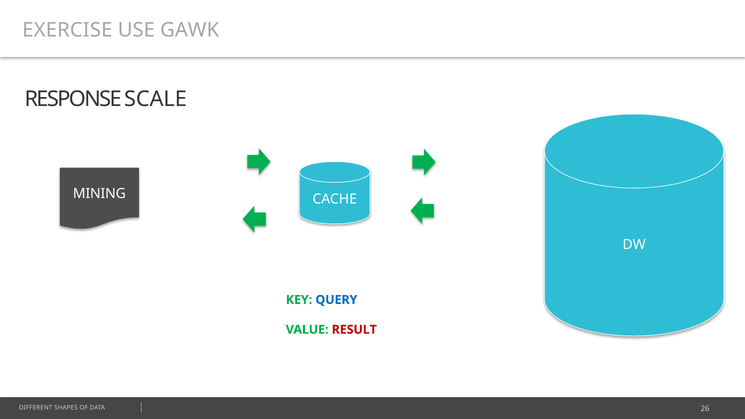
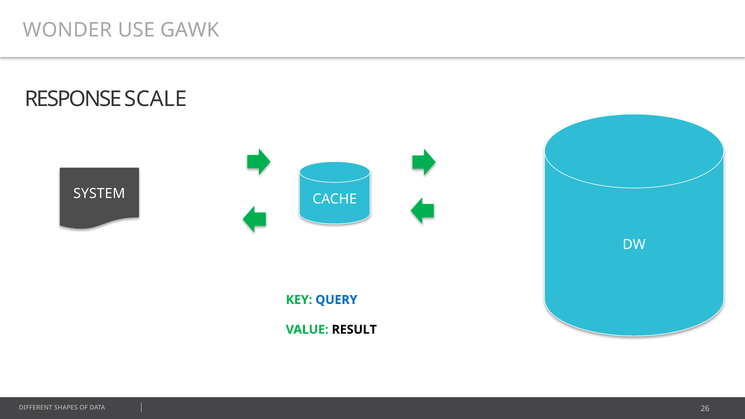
EXERCISE: EXERCISE -> WONDER
MINING: MINING -> SYSTEM
RESULT colour: red -> black
